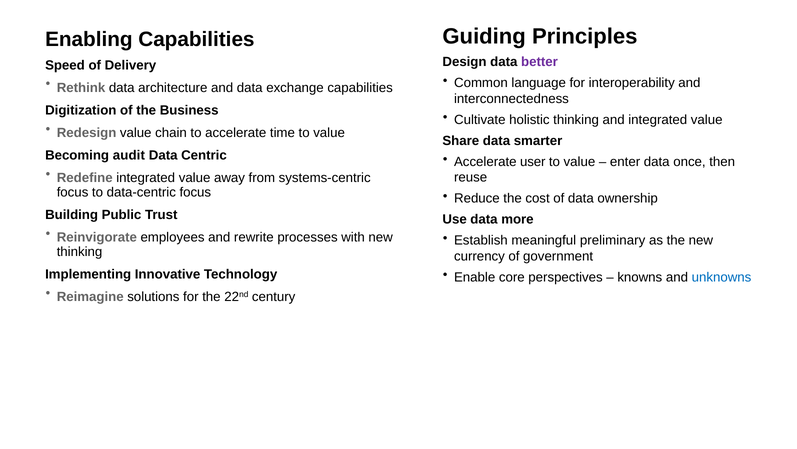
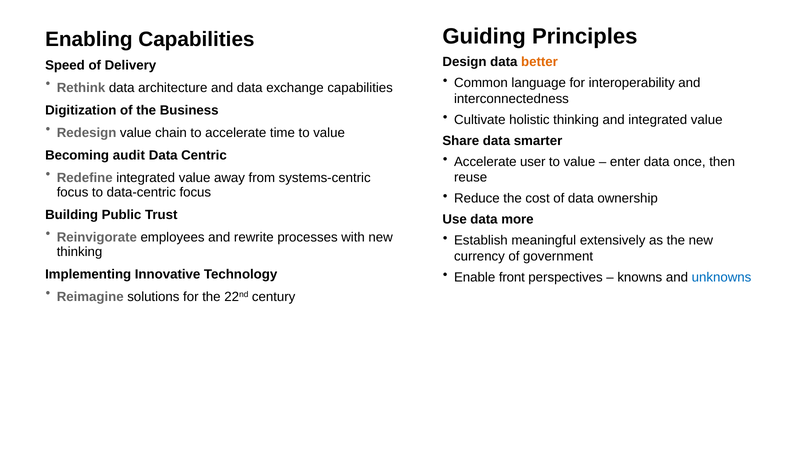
better colour: purple -> orange
preliminary: preliminary -> extensively
core: core -> front
